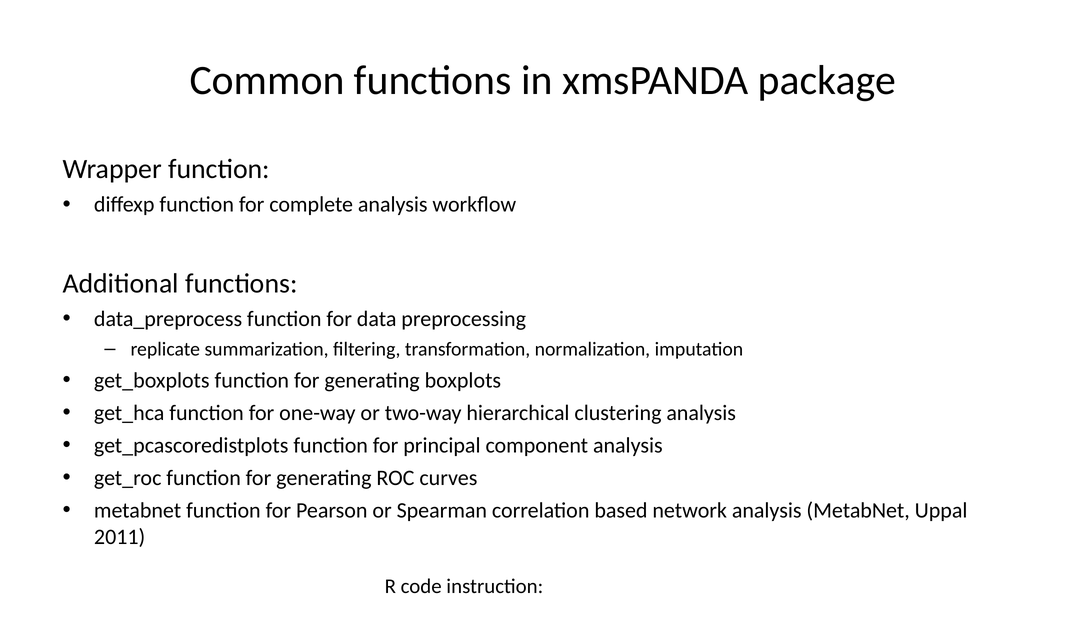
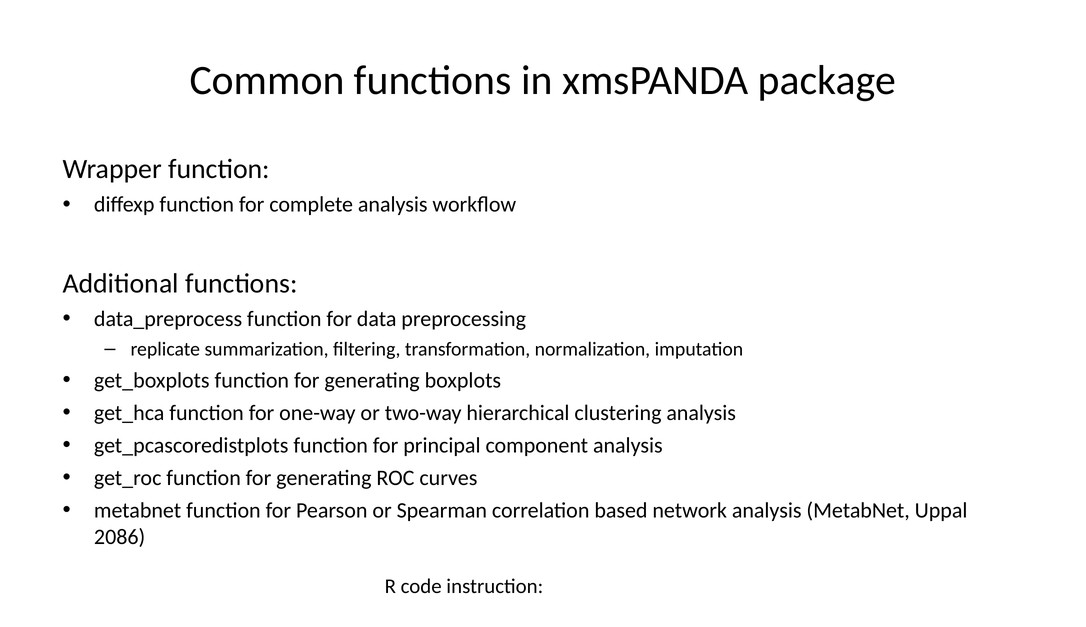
2011: 2011 -> 2086
